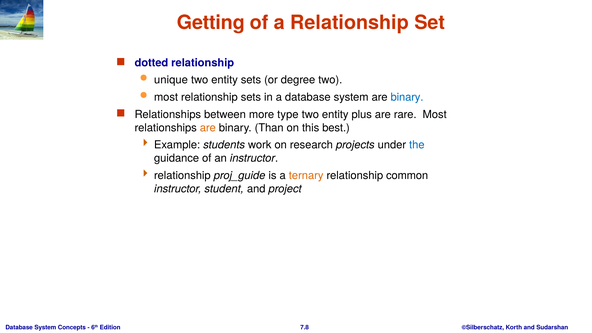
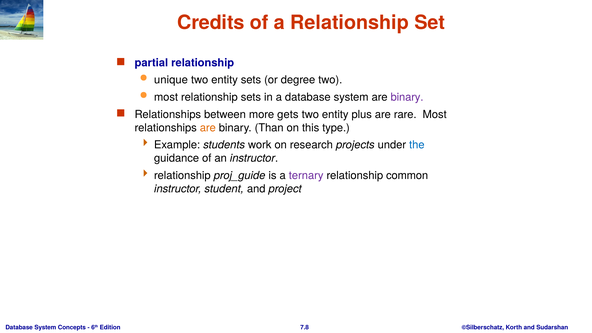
Getting: Getting -> Credits
dotted: dotted -> partial
binary at (407, 97) colour: blue -> purple
type: type -> gets
best: best -> type
ternary colour: orange -> purple
